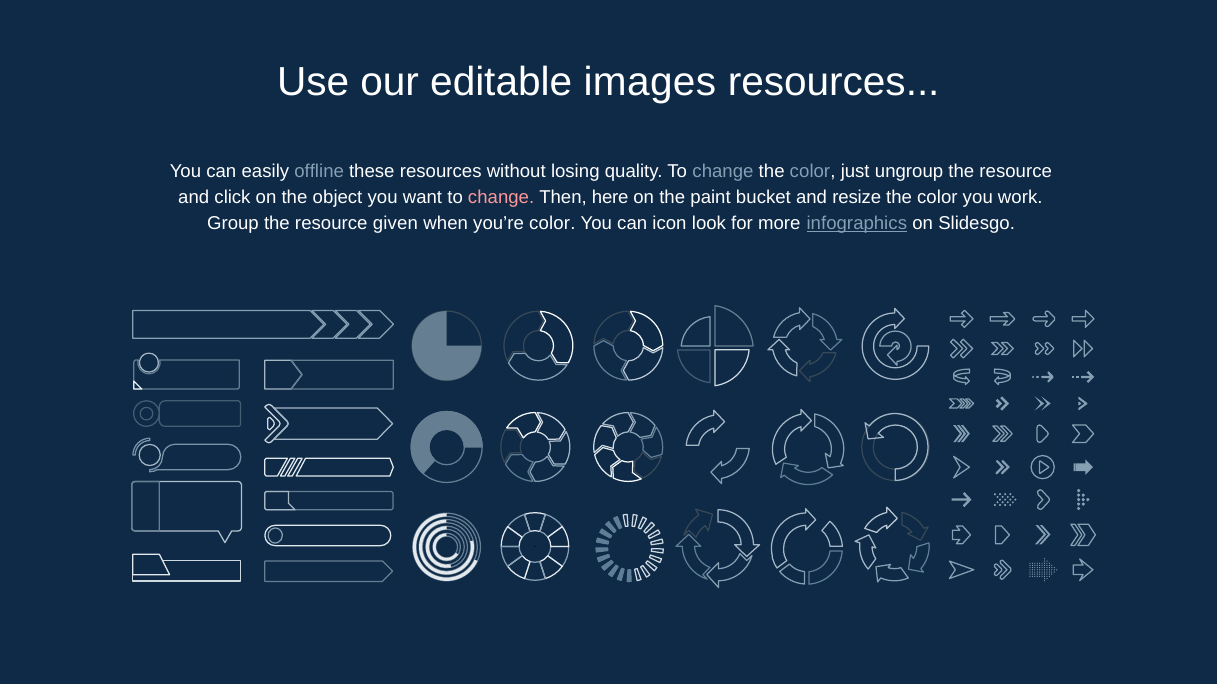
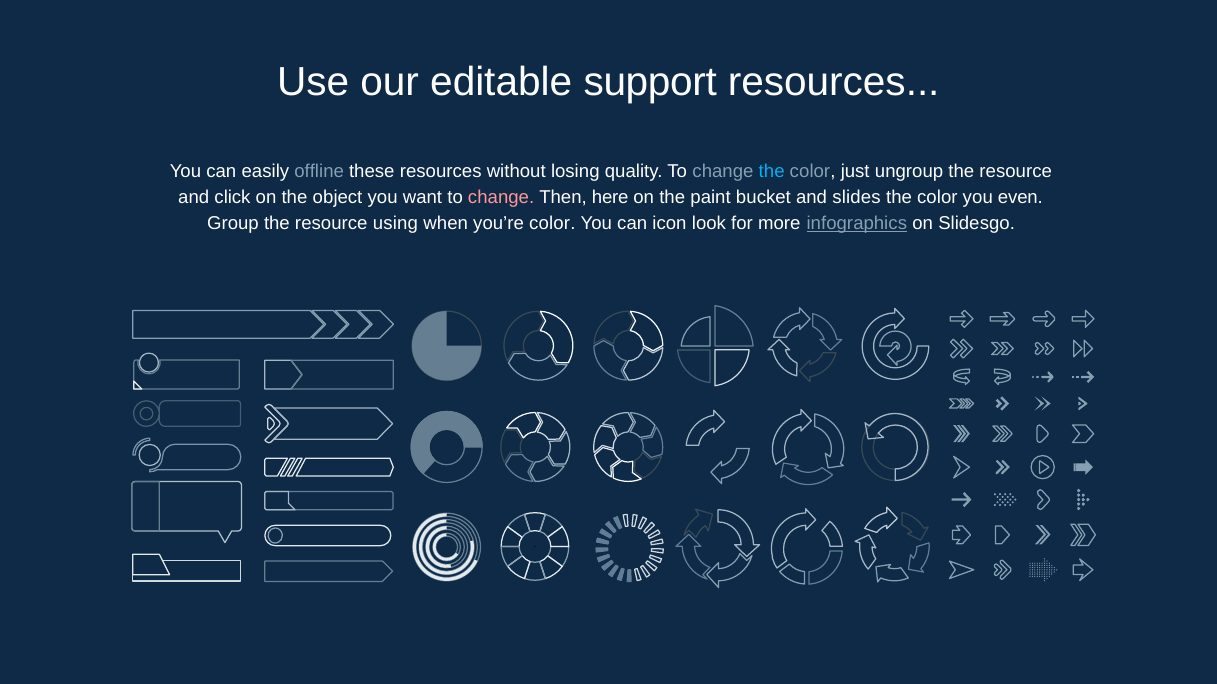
images: images -> support
the at (772, 172) colour: white -> light blue
resize: resize -> slides
work: work -> even
given: given -> using
